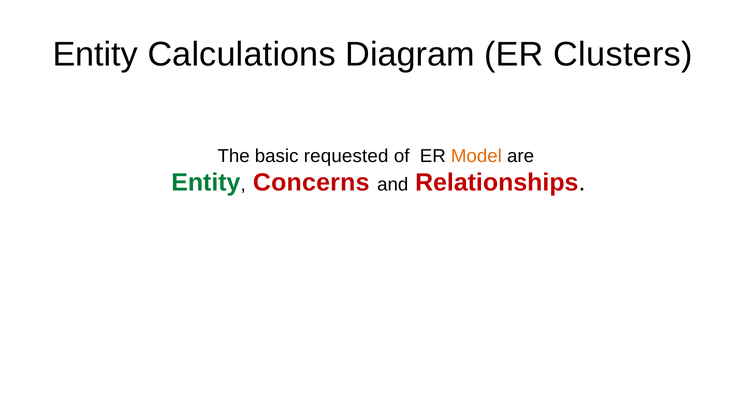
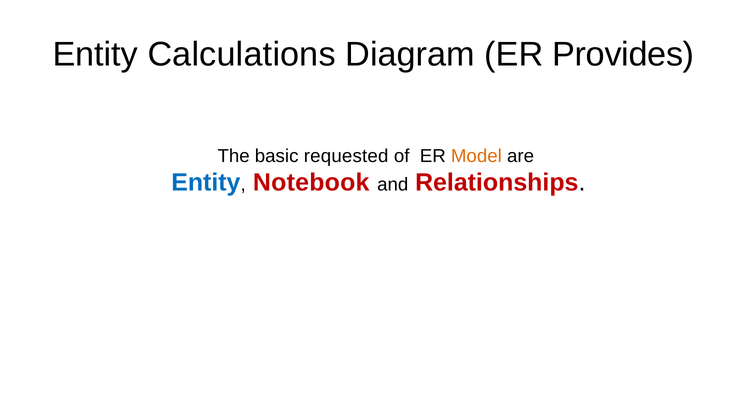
Clusters: Clusters -> Provides
Entity at (206, 183) colour: green -> blue
Concerns: Concerns -> Notebook
